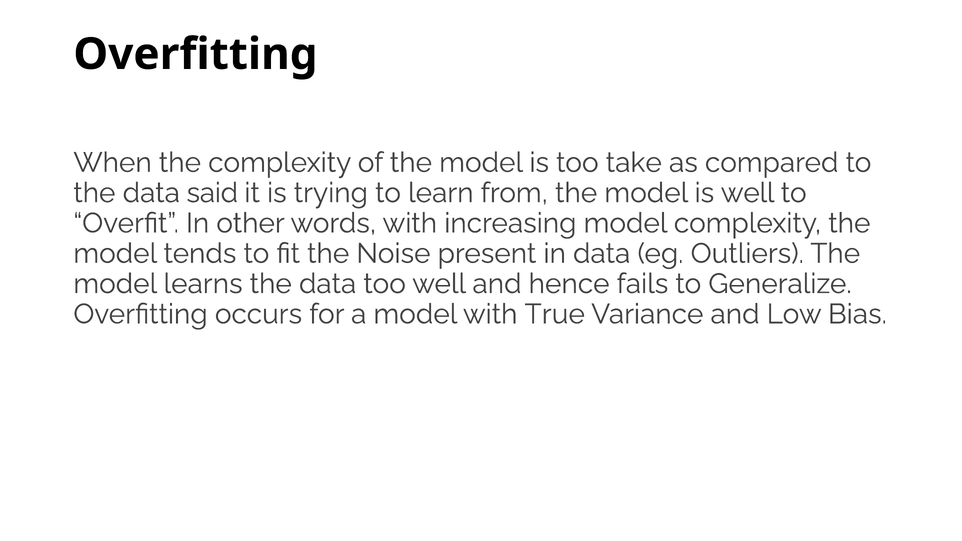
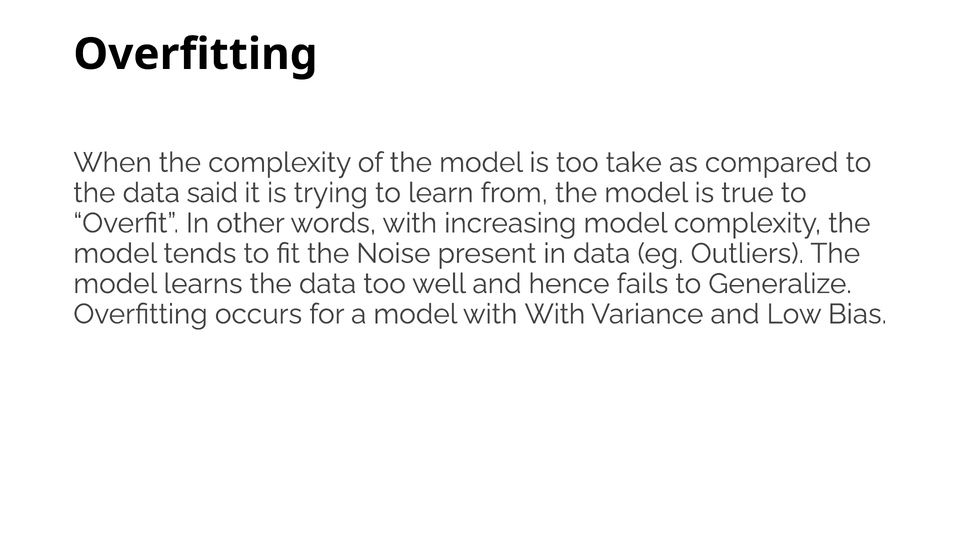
is well: well -> true
with True: True -> With
